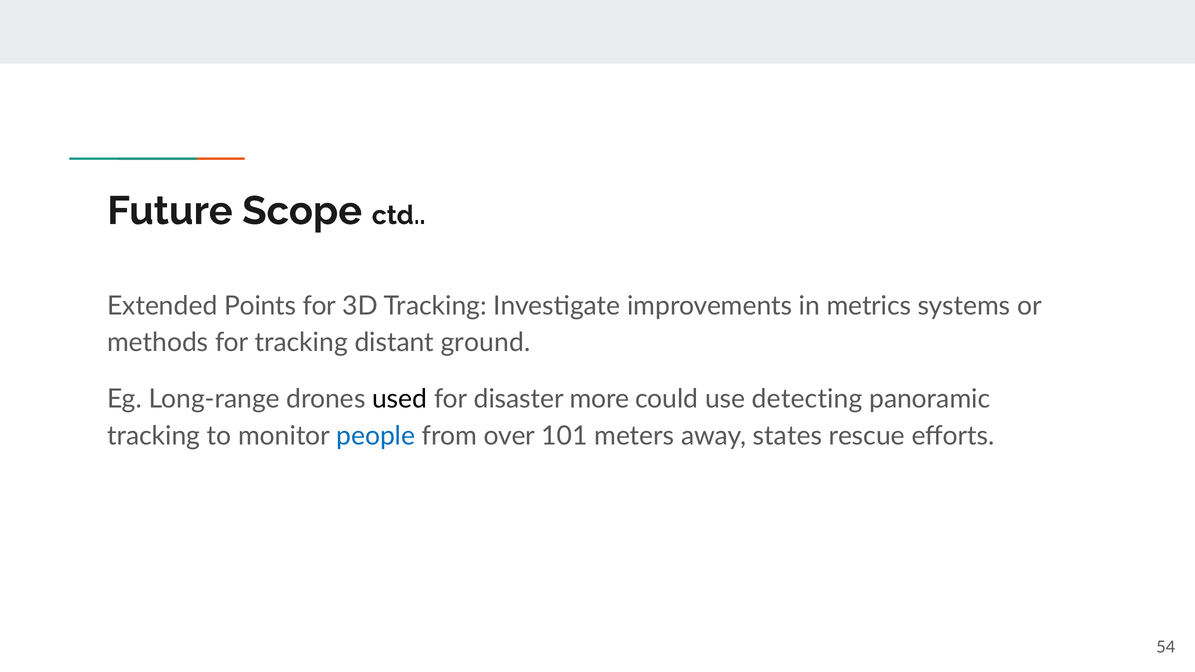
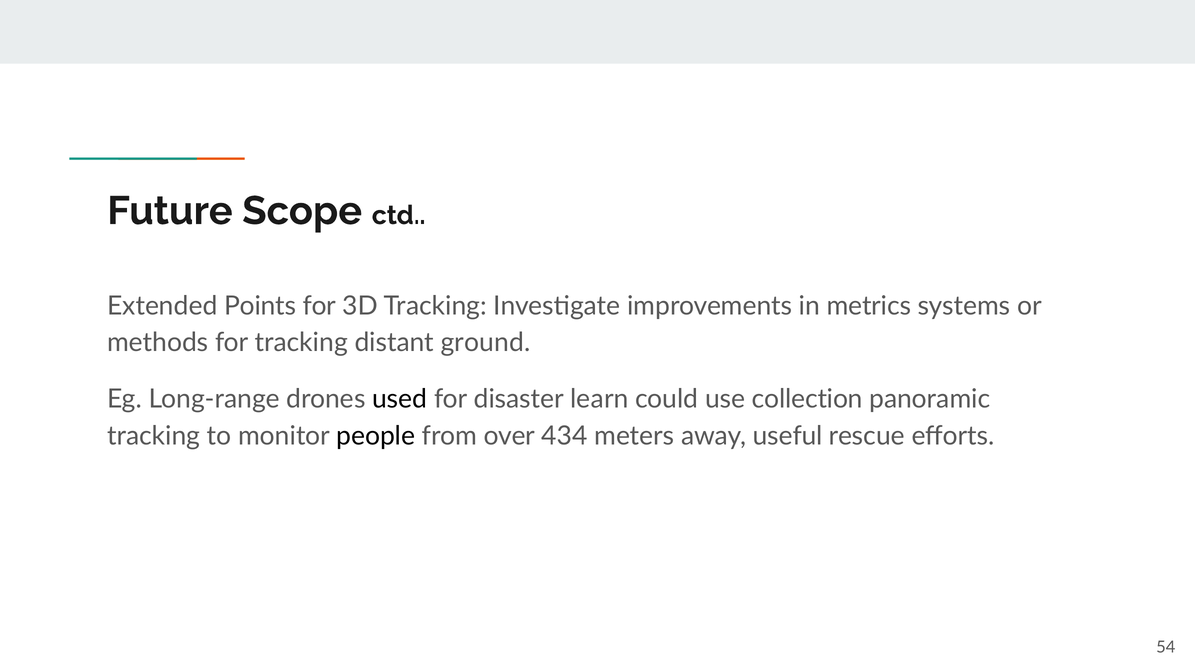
more: more -> learn
detecting: detecting -> collection
people colour: blue -> black
101: 101 -> 434
states: states -> useful
